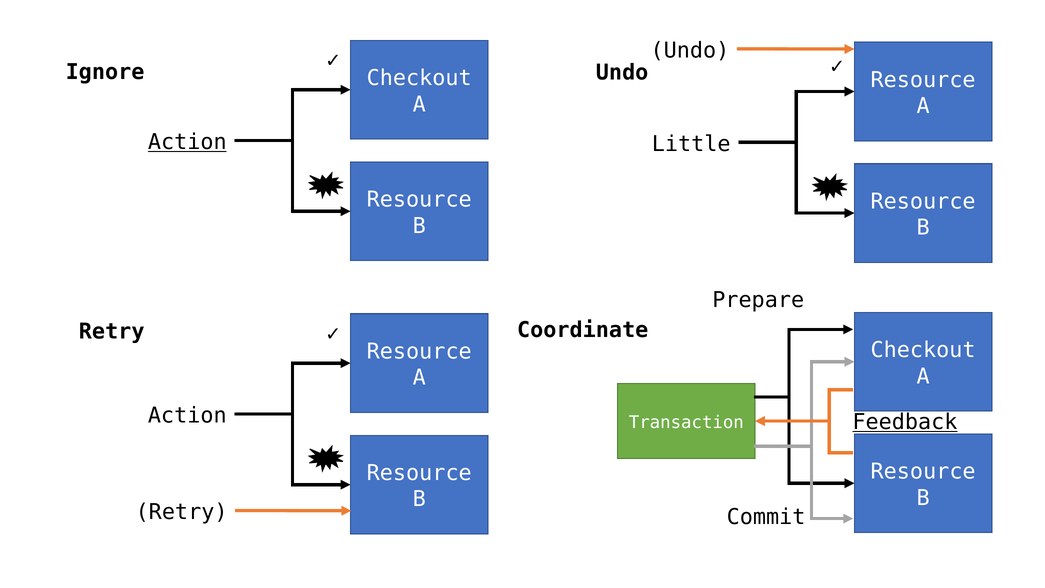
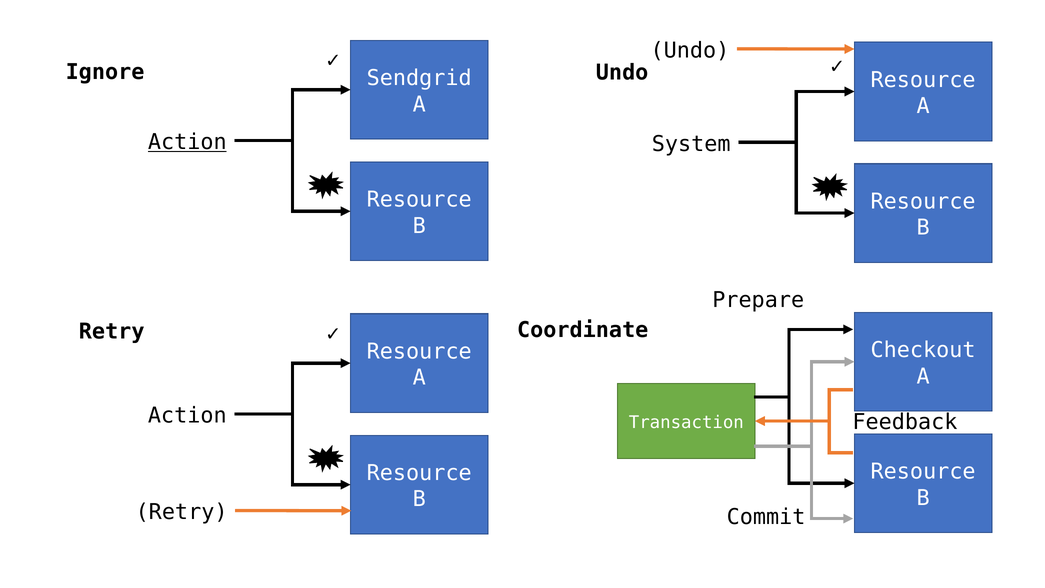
Checkout at (419, 78): Checkout -> Sendgrid
Little: Little -> System
Feedback underline: present -> none
